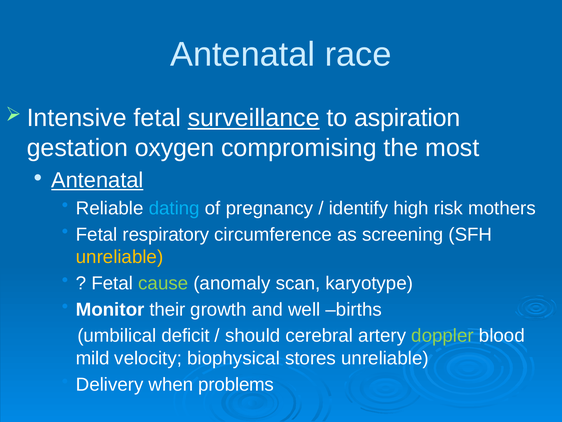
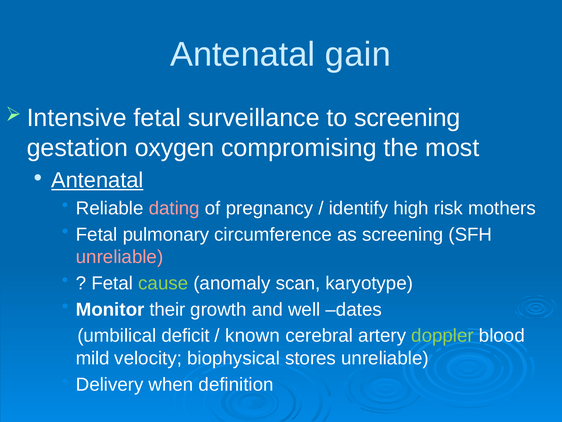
race: race -> gain
surveillance underline: present -> none
to aspiration: aspiration -> screening
dating colour: light blue -> pink
respiratory: respiratory -> pulmonary
unreliable at (120, 257) colour: yellow -> pink
births: births -> dates
should: should -> known
problems: problems -> definition
